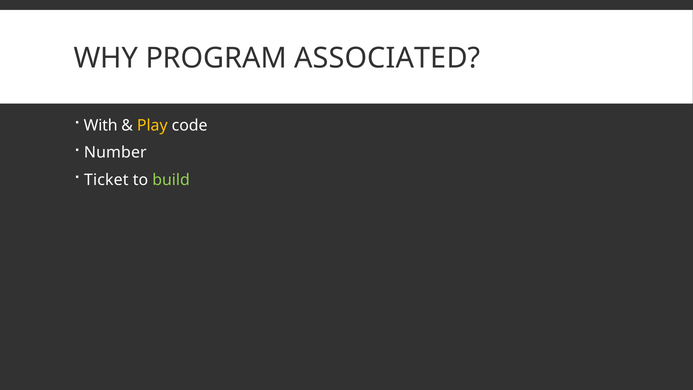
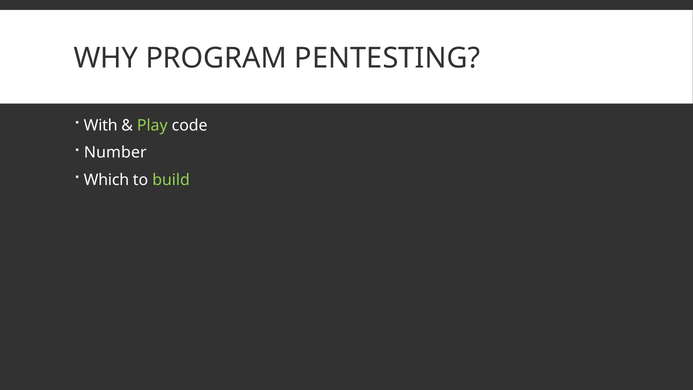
ASSOCIATED: ASSOCIATED -> PENTESTING
Play colour: yellow -> light green
Ticket: Ticket -> Which
